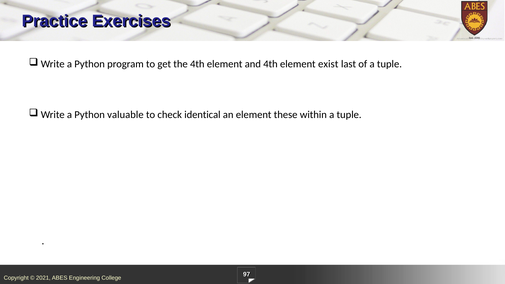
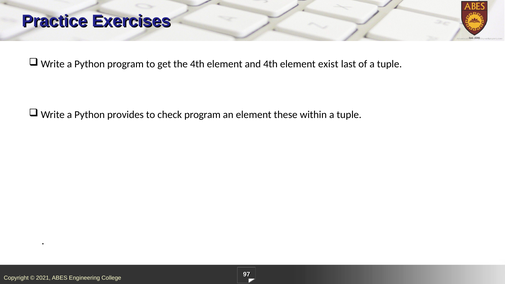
valuable: valuable -> provides
check identical: identical -> program
